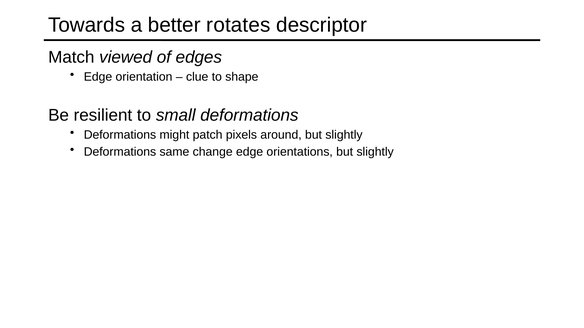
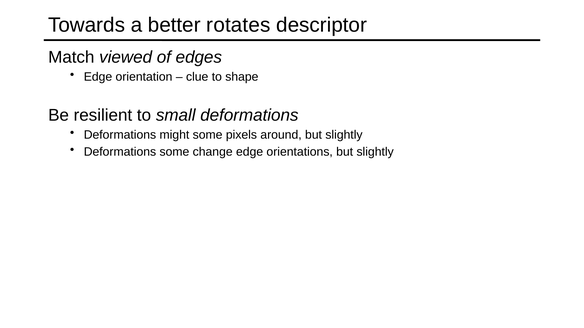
might patch: patch -> some
Deformations same: same -> some
